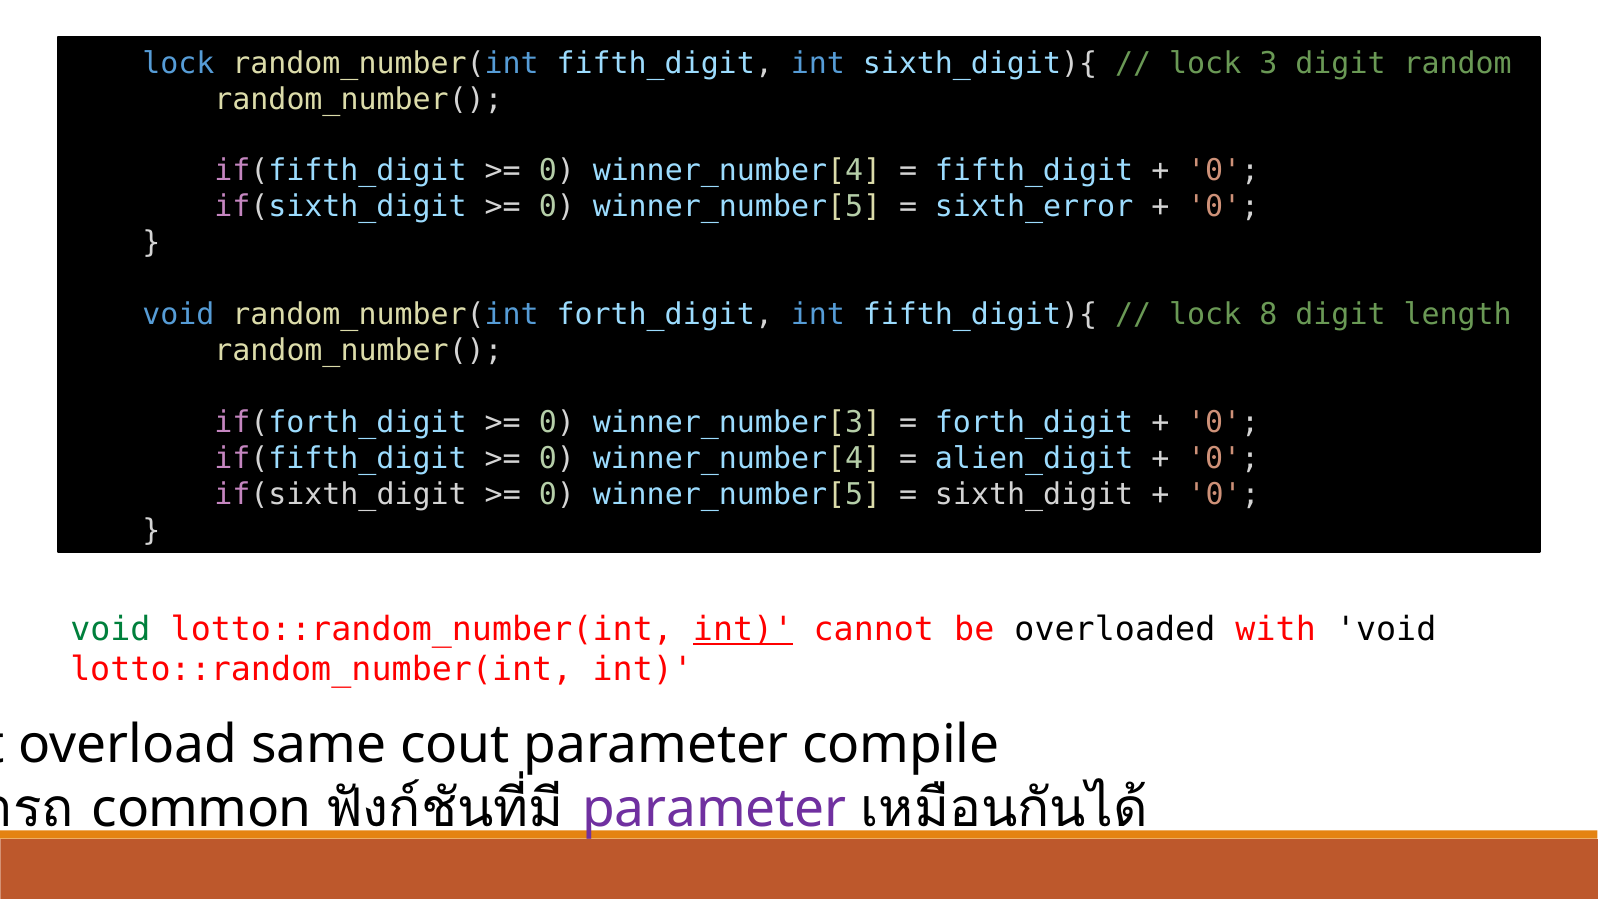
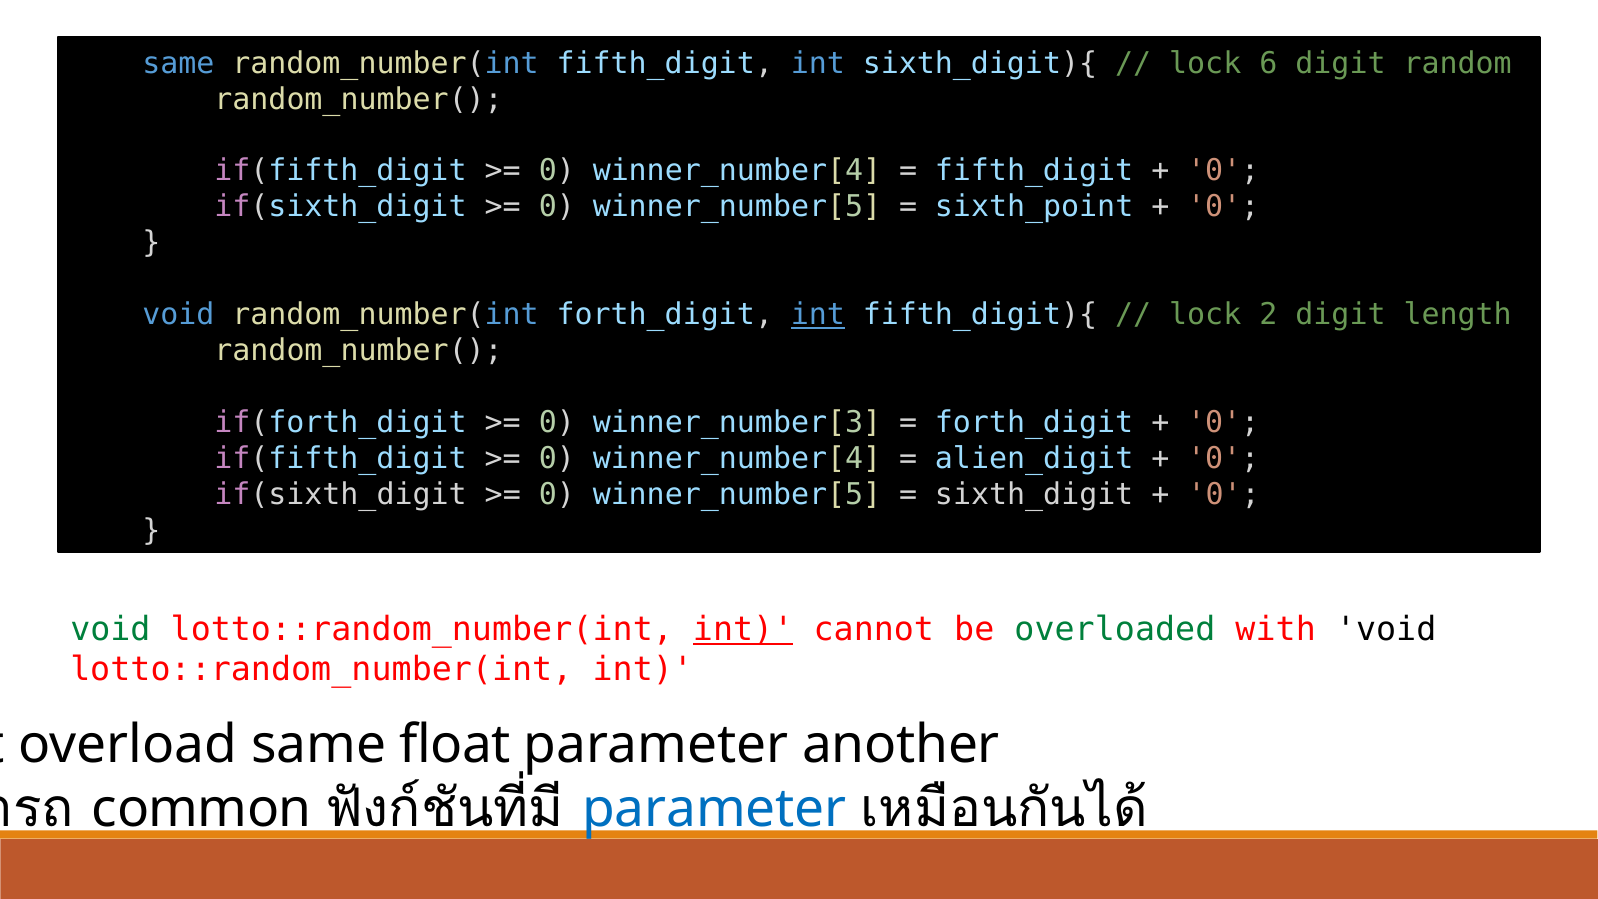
lock at (178, 63): lock -> same
3: 3 -> 6
sixth_error: sixth_error -> sixth_point
int at (818, 315) underline: none -> present
8: 8 -> 2
overloaded colour: black -> green
cout: cout -> float
compile: compile -> another
parameter at (714, 808) colour: purple -> blue
